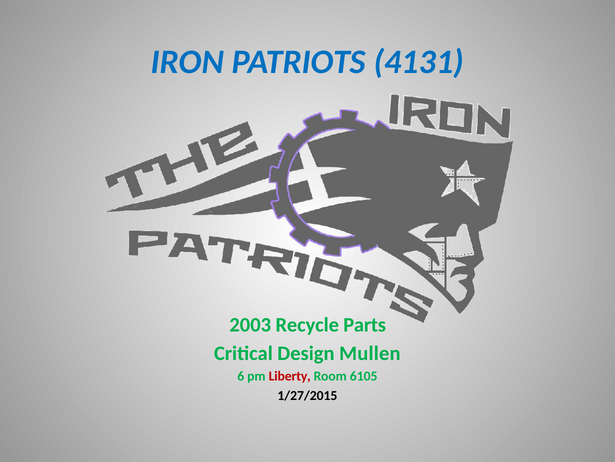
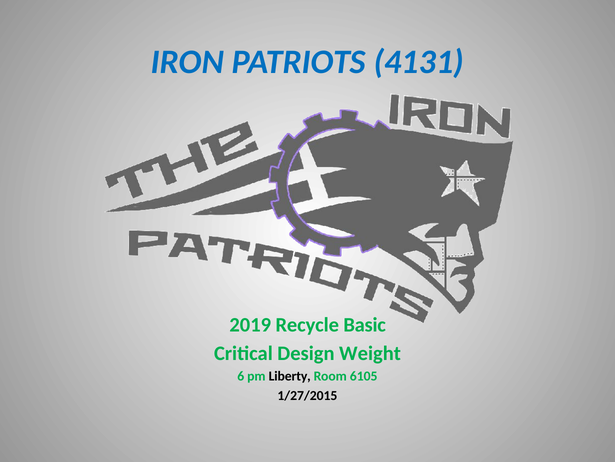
2003: 2003 -> 2019
Parts: Parts -> Basic
Mullen: Mullen -> Weight
Liberty colour: red -> black
